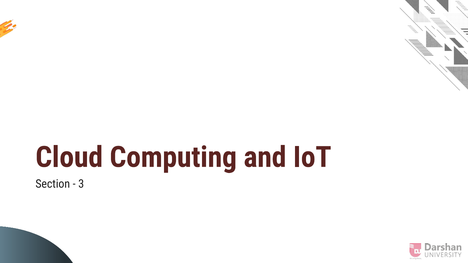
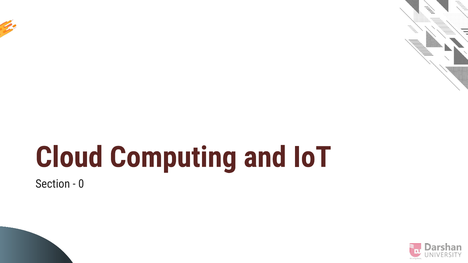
3: 3 -> 0
